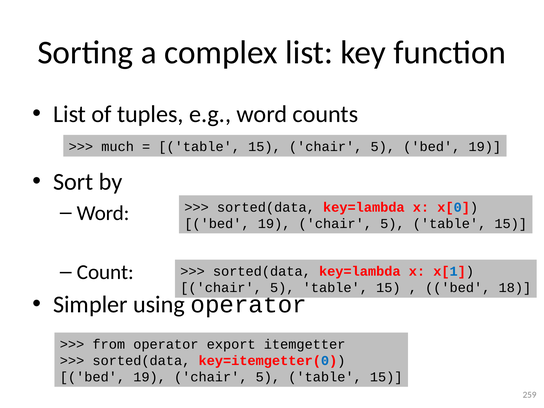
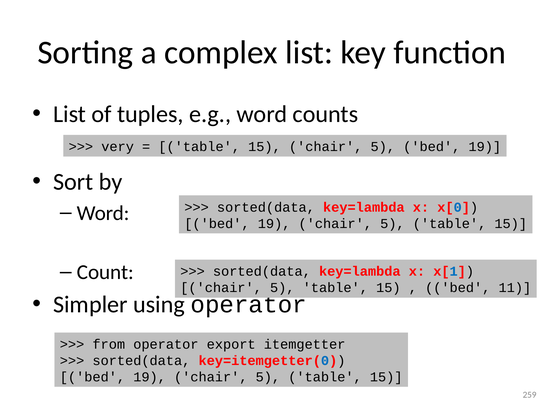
much: much -> very
18: 18 -> 11
